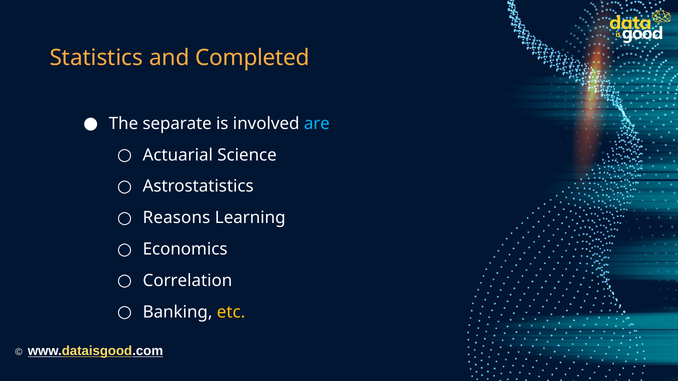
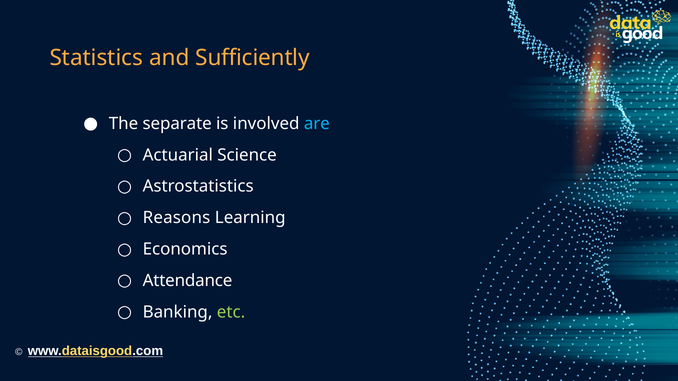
Completed: Completed -> Sufficiently
Correlation: Correlation -> Attendance
etc colour: yellow -> light green
